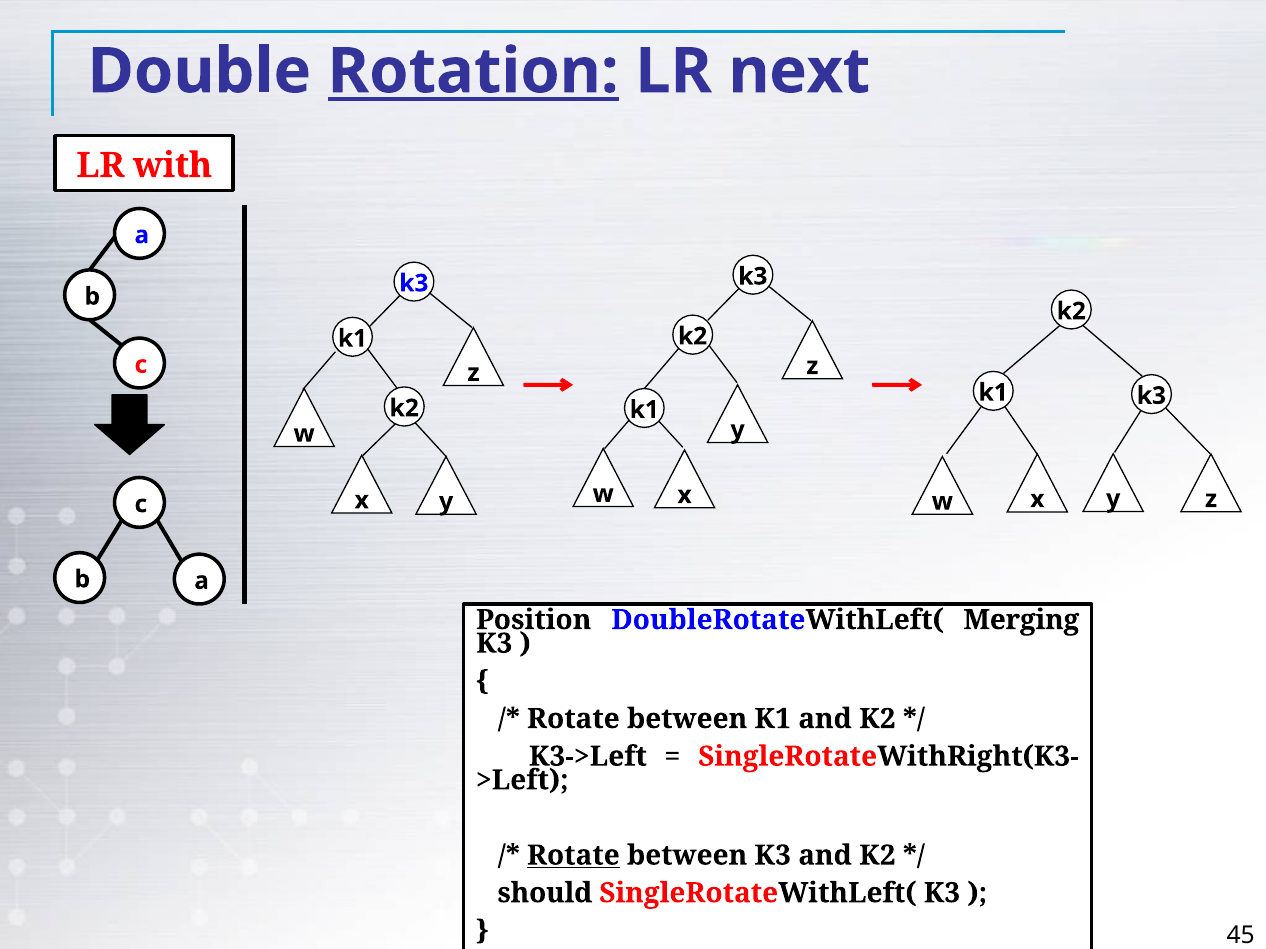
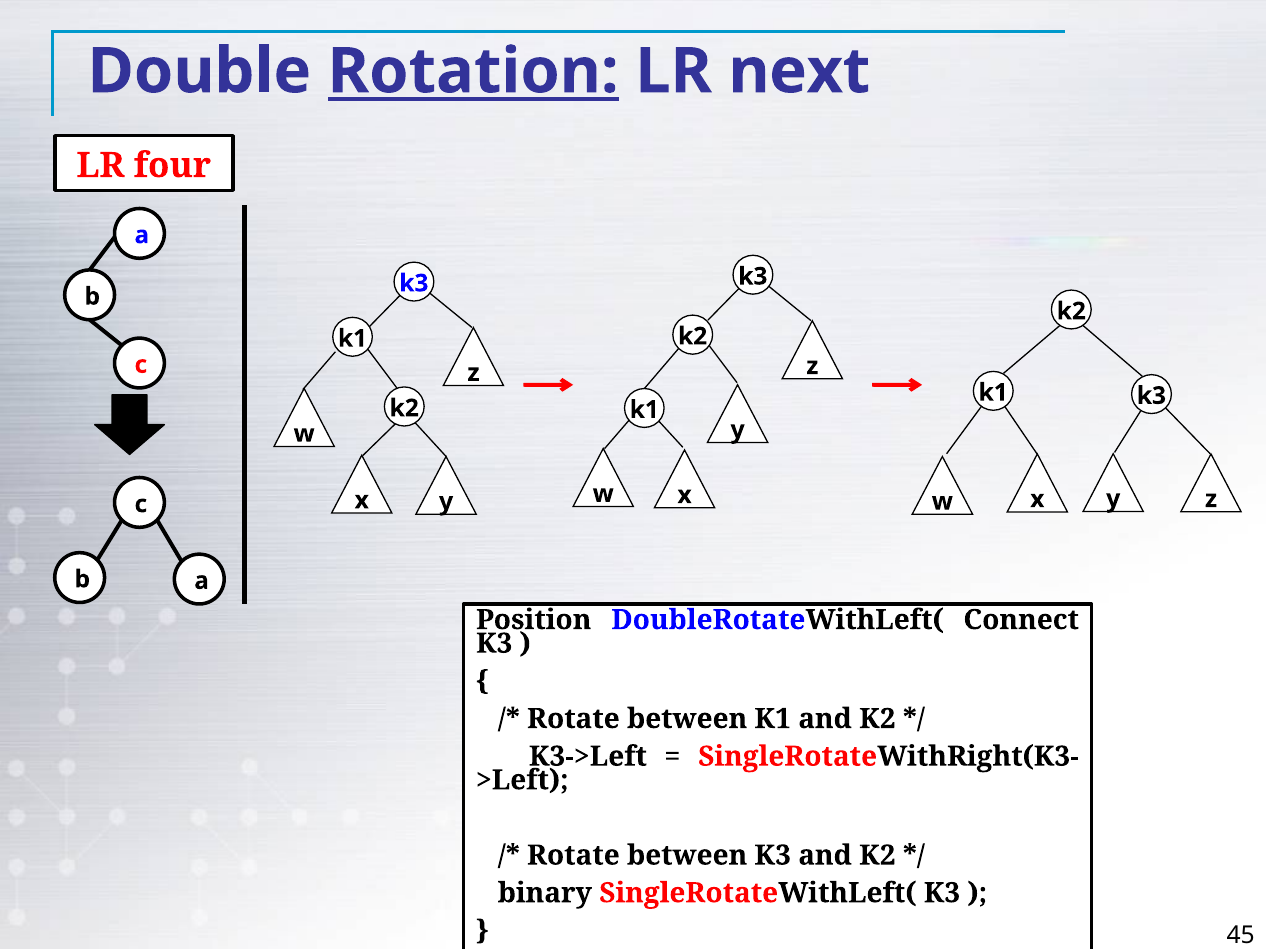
with: with -> four
Merging: Merging -> Connect
Rotate at (573, 856) underline: present -> none
should: should -> binary
